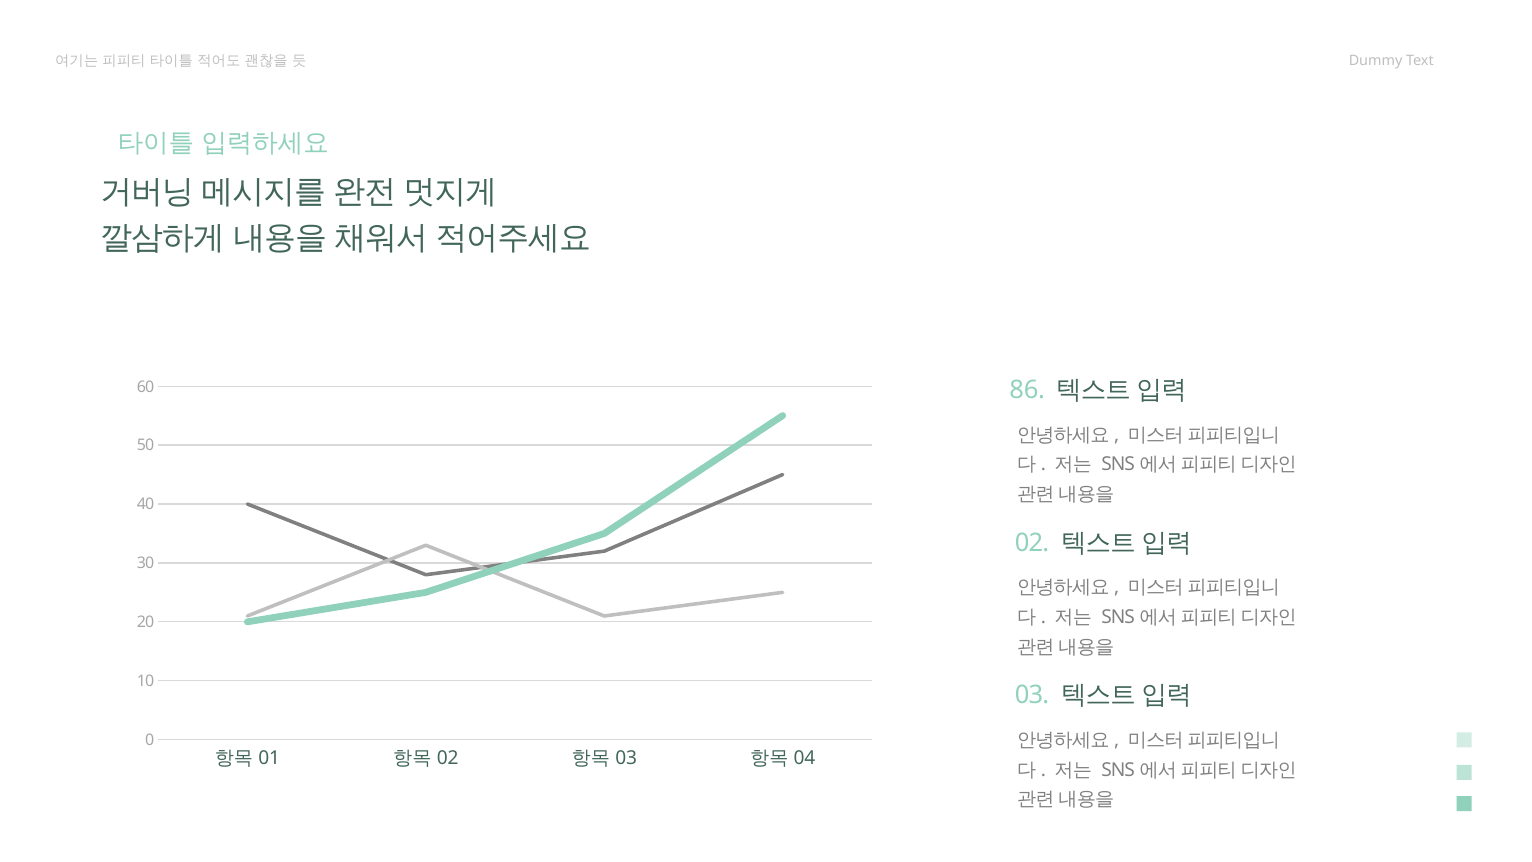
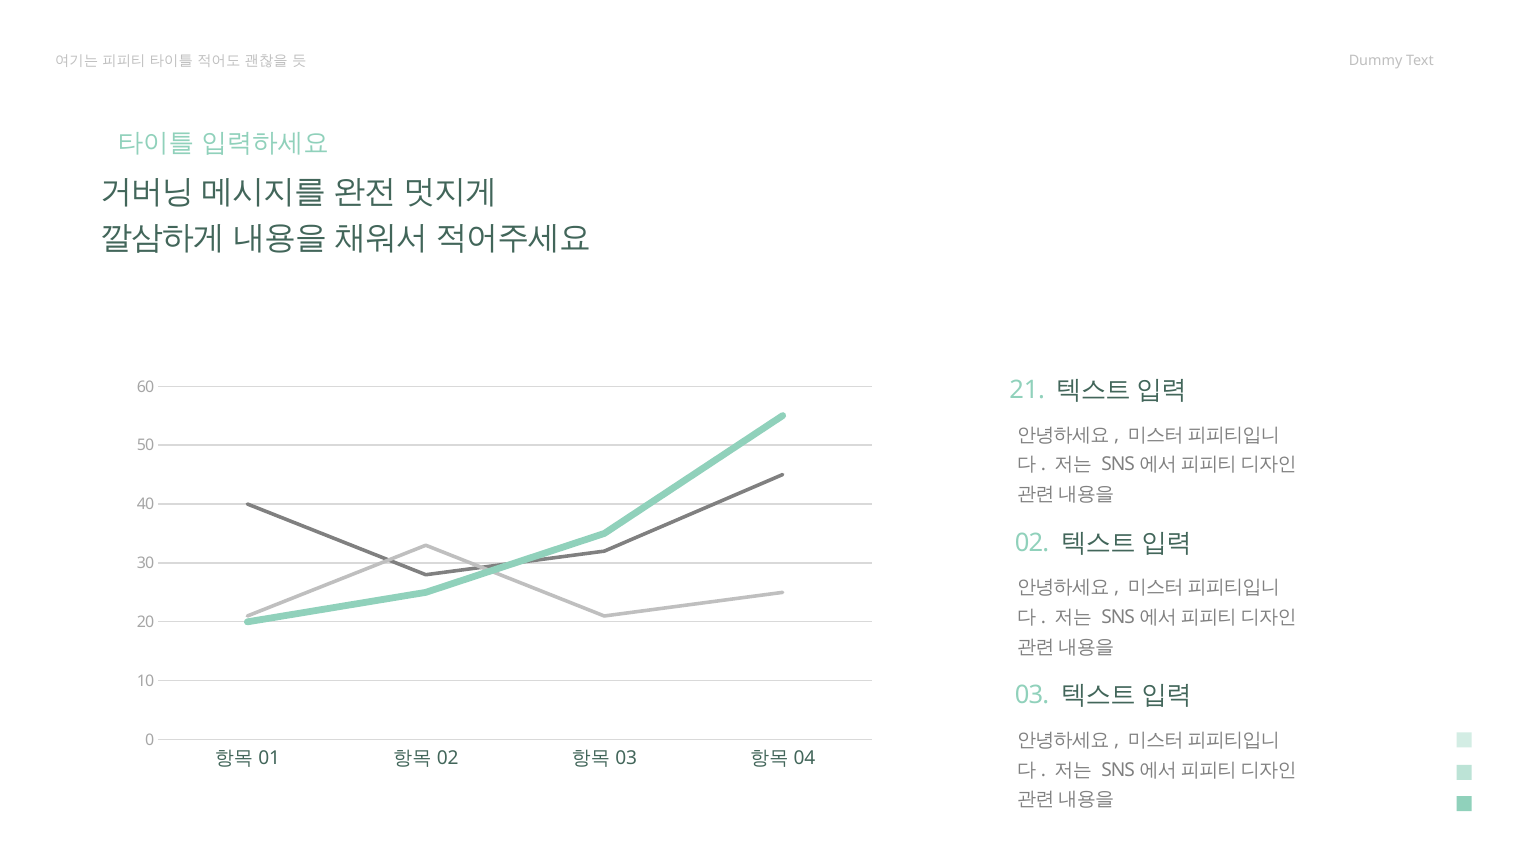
86: 86 -> 21
